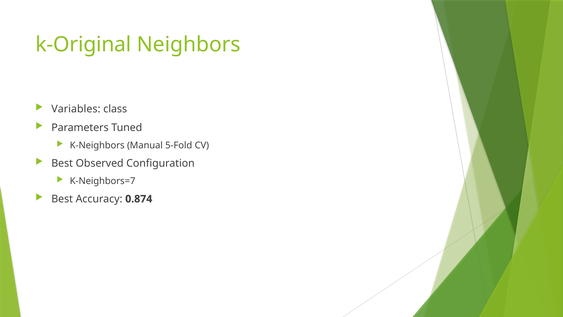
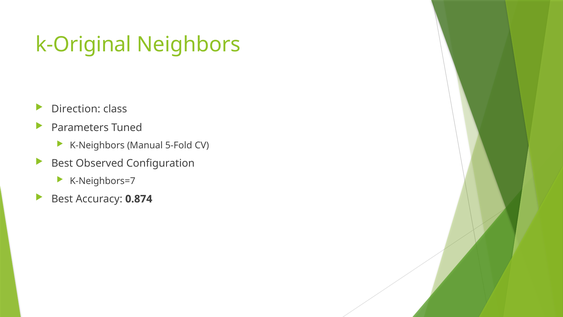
Variables: Variables -> Direction
